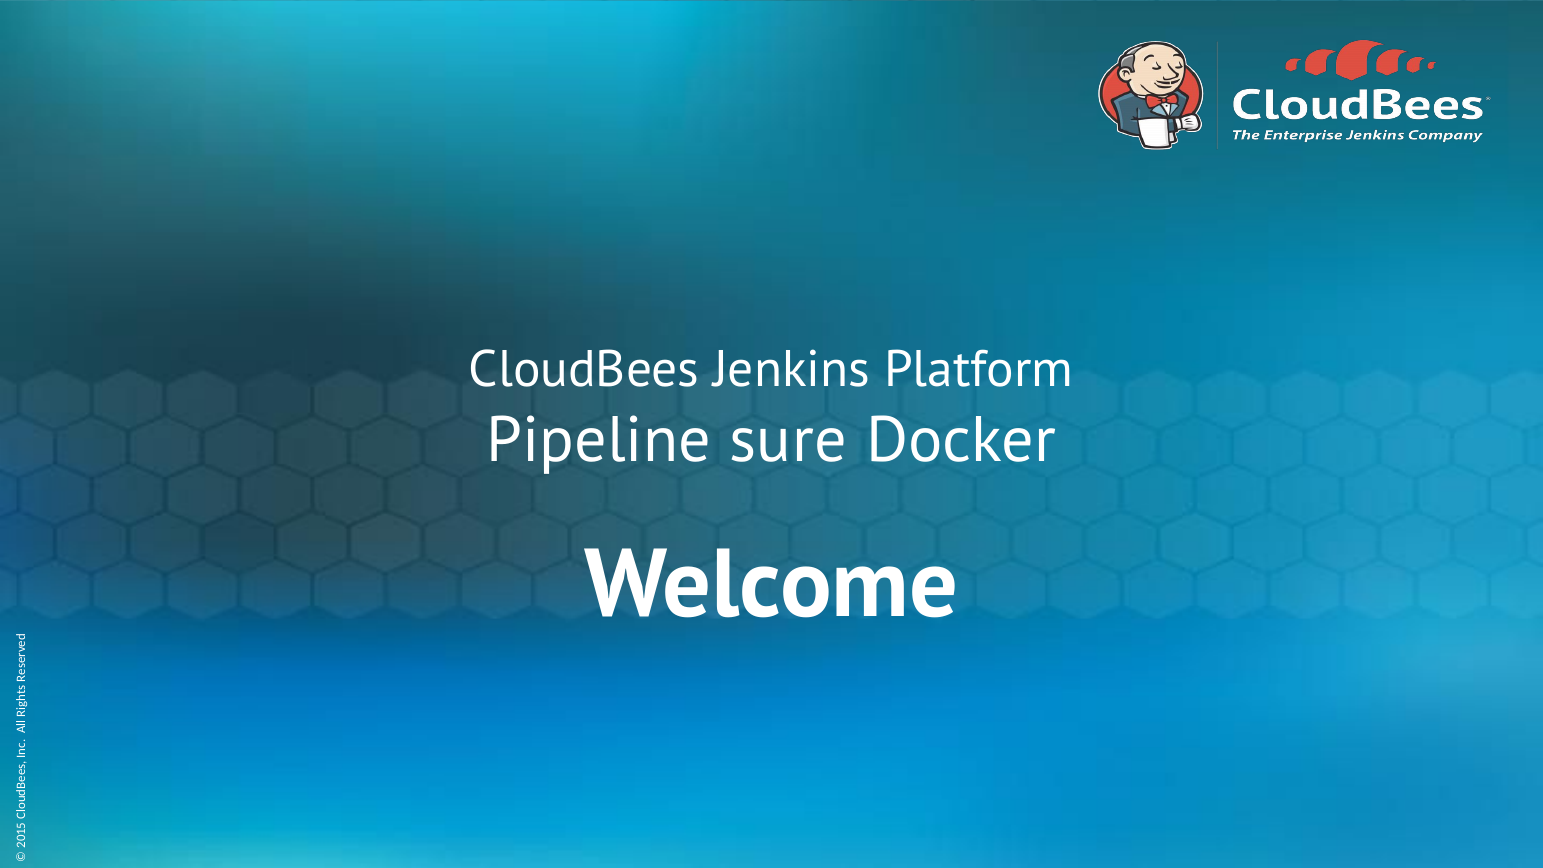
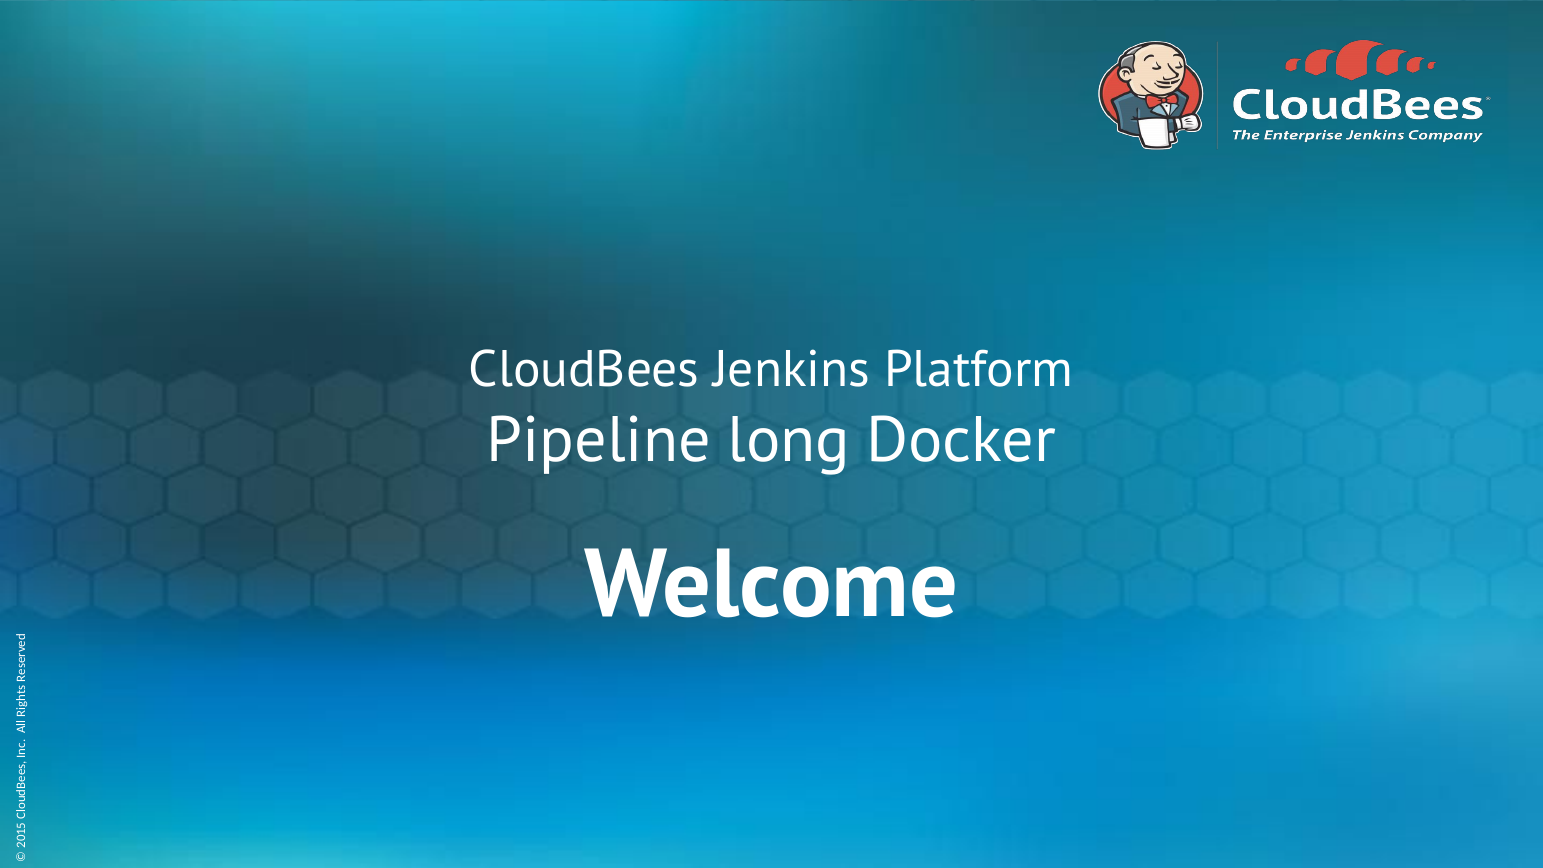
sure: sure -> long
